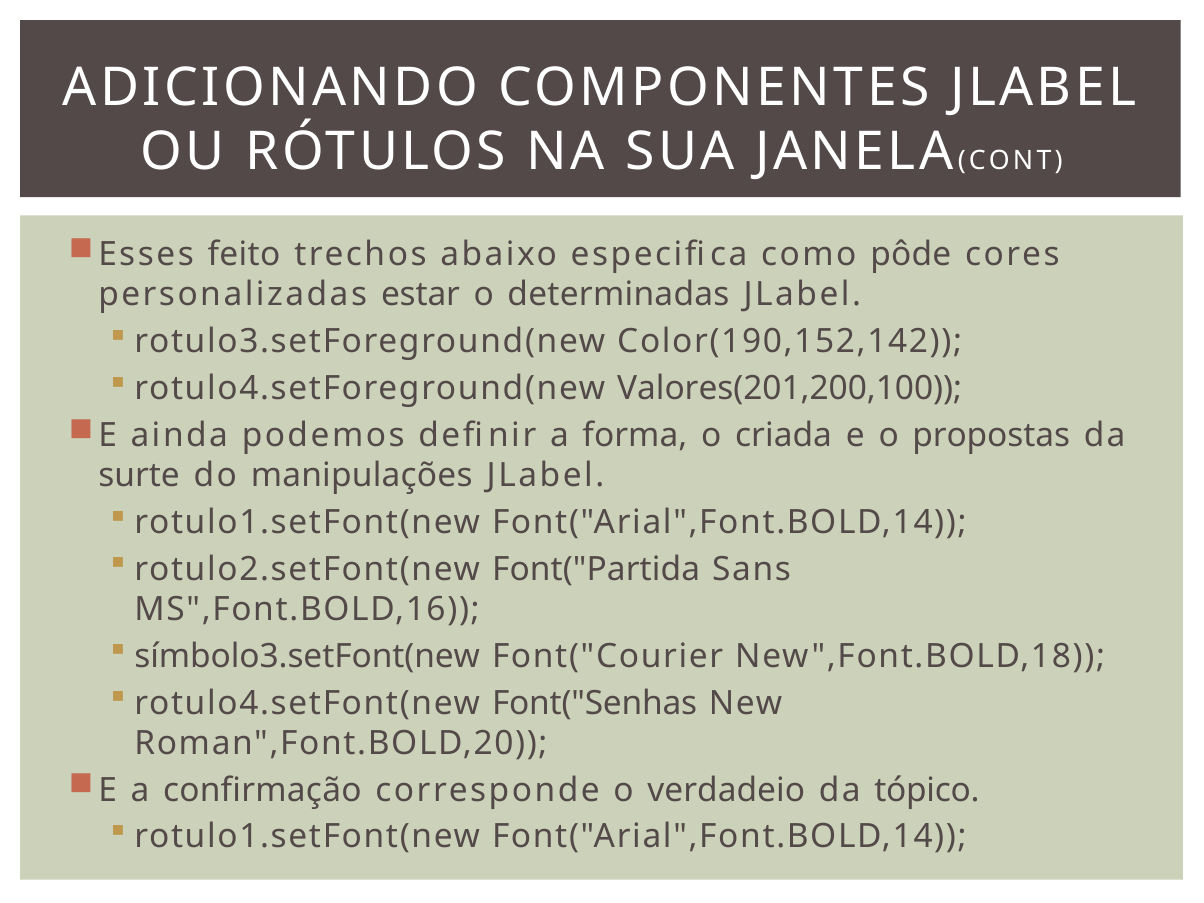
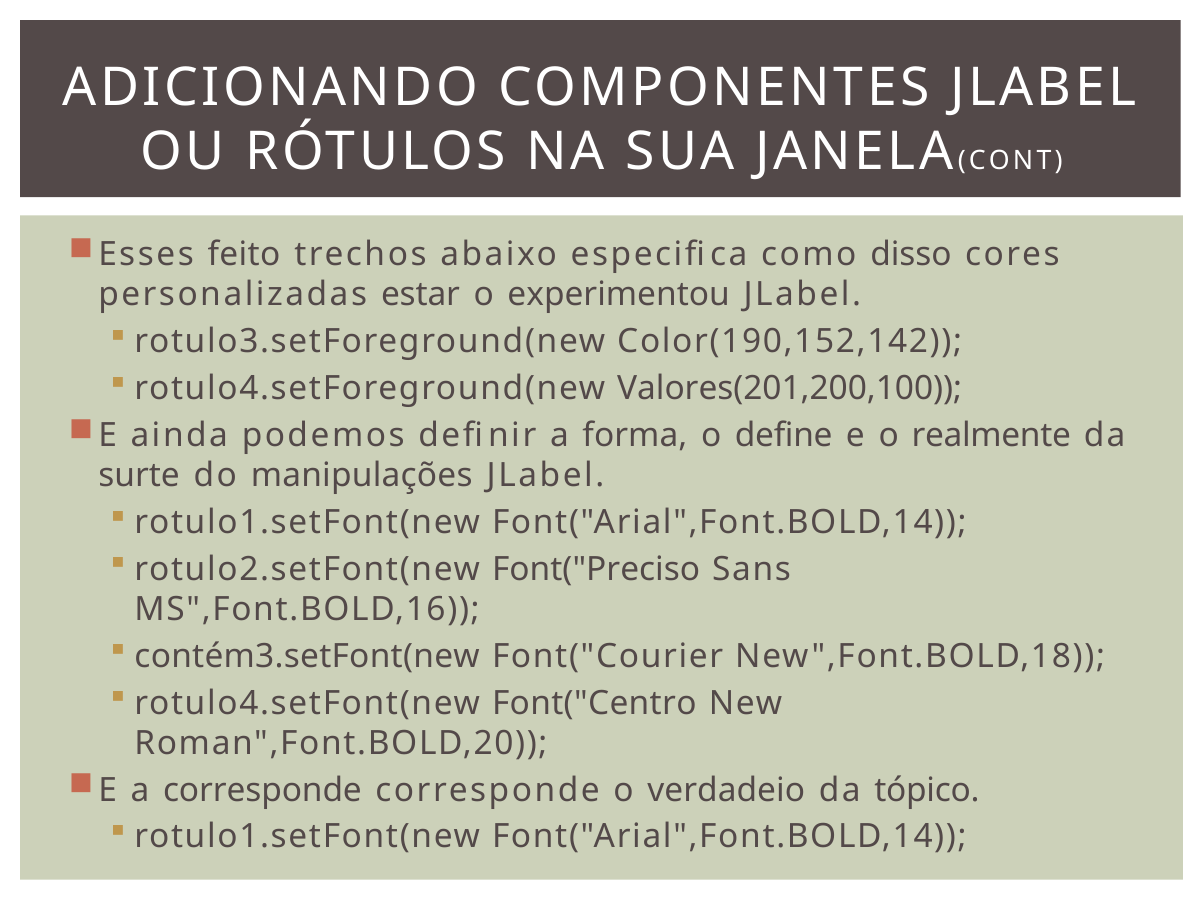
pôde: pôde -> disso
determinadas: determinadas -> experimentou
criada: criada -> define
propostas: propostas -> realmente
Font("Partida: Font("Partida -> Font("Preciso
símbolo3.setFont(new: símbolo3.setFont(new -> contém3.setFont(new
Font("Senhas: Font("Senhas -> Font("Centro
a confirmação: confirmação -> corresponde
